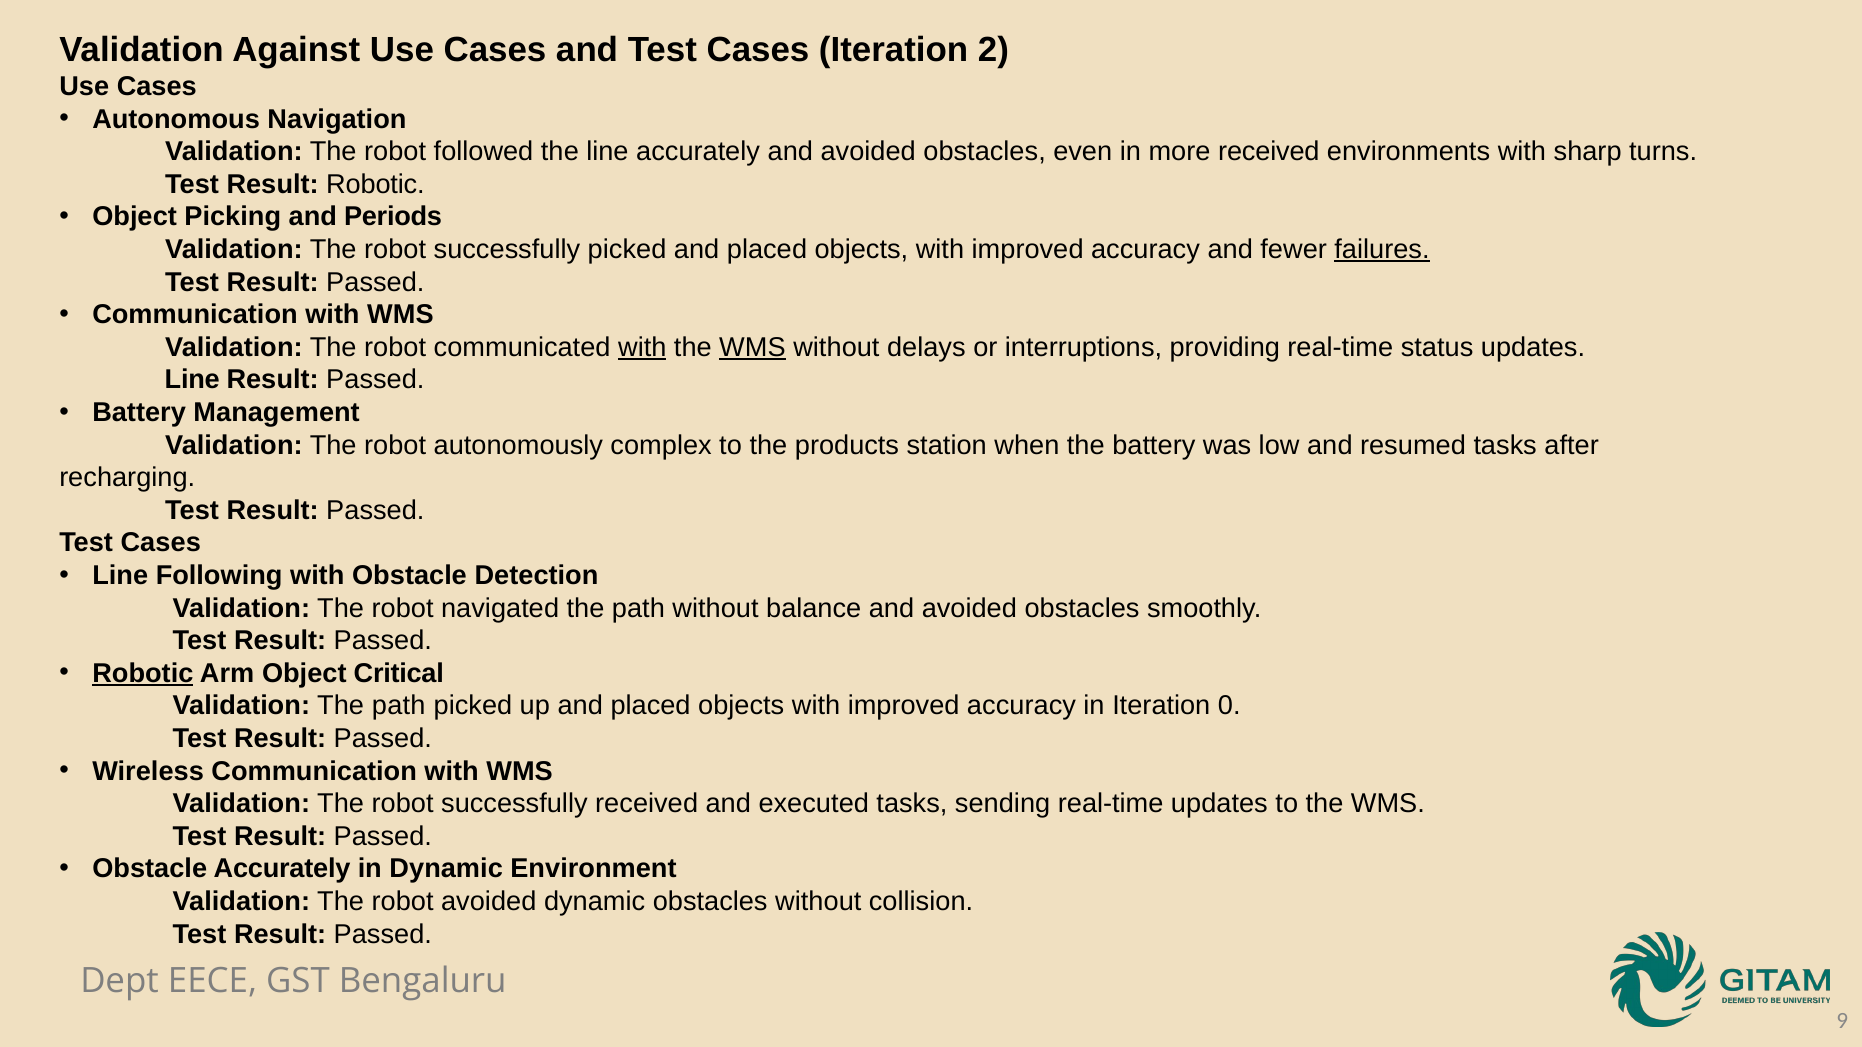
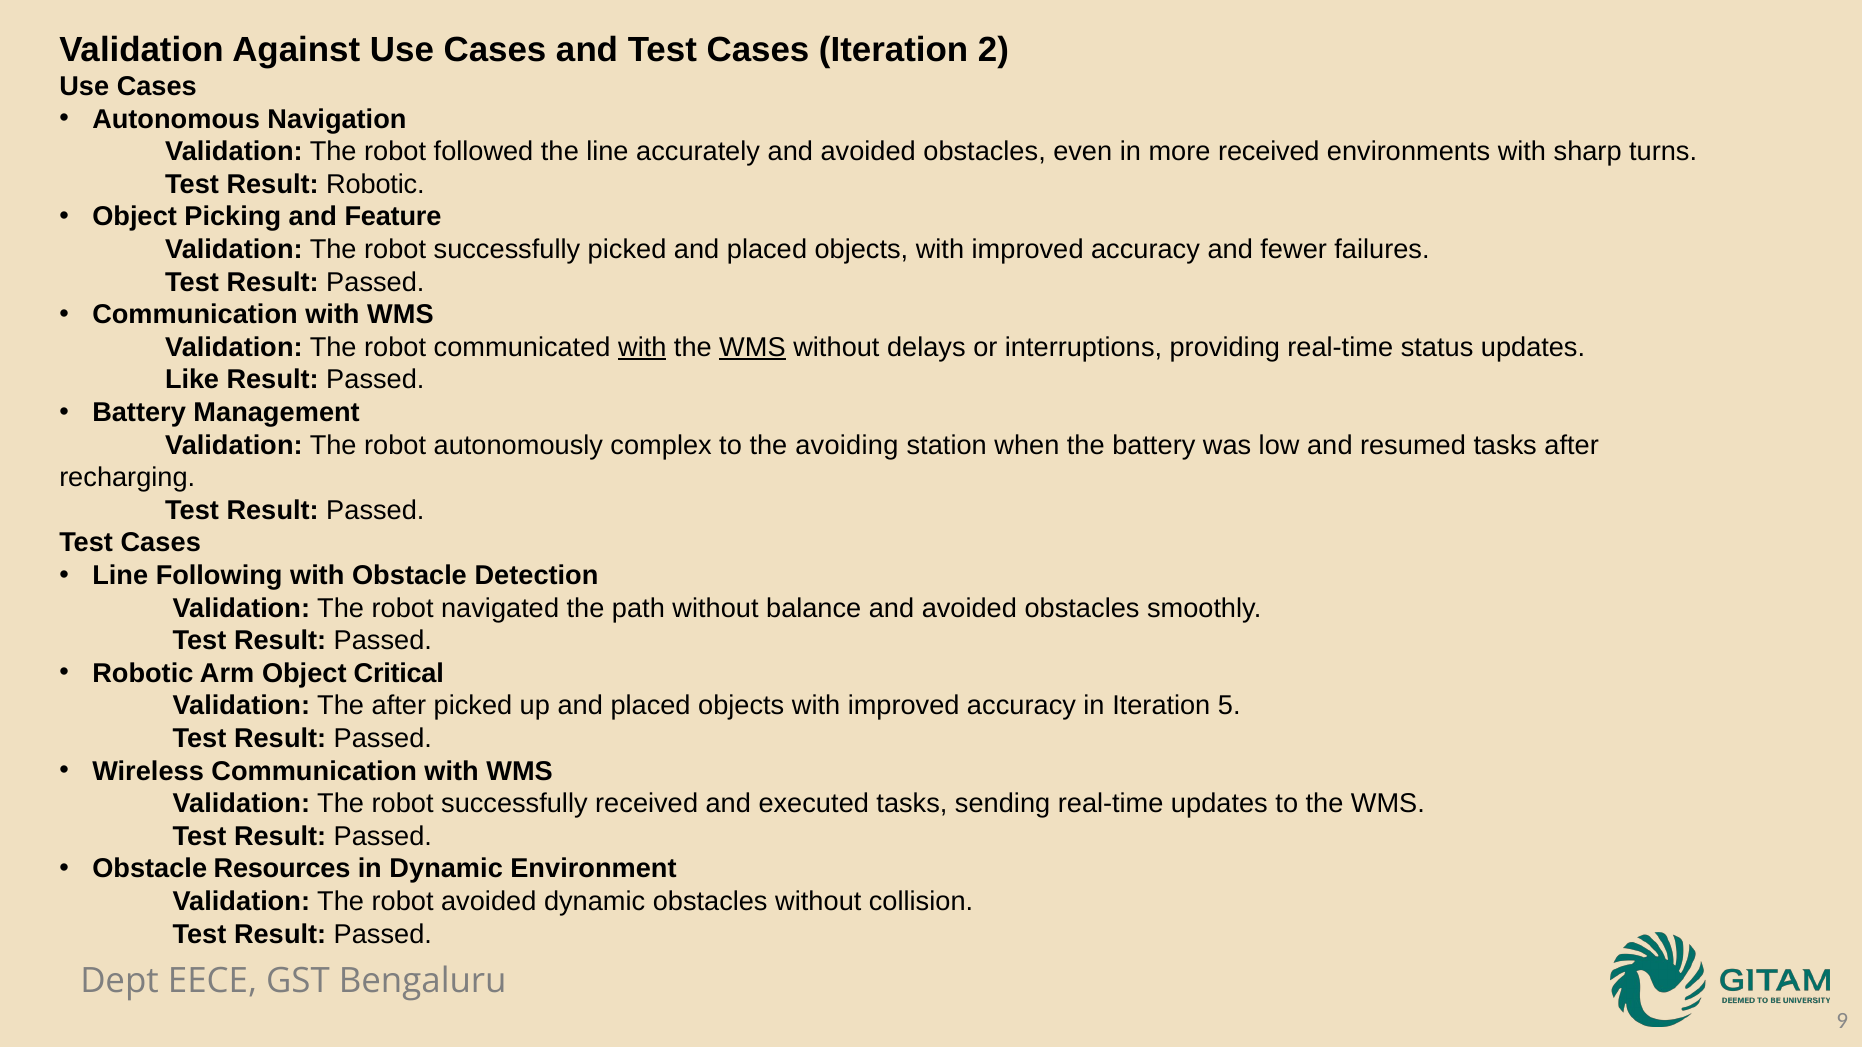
Periods: Periods -> Feature
failures underline: present -> none
Line at (192, 380): Line -> Like
products: products -> avoiding
Robotic at (143, 674) underline: present -> none
Validation The path: path -> after
0: 0 -> 5
Obstacle Accurately: Accurately -> Resources
